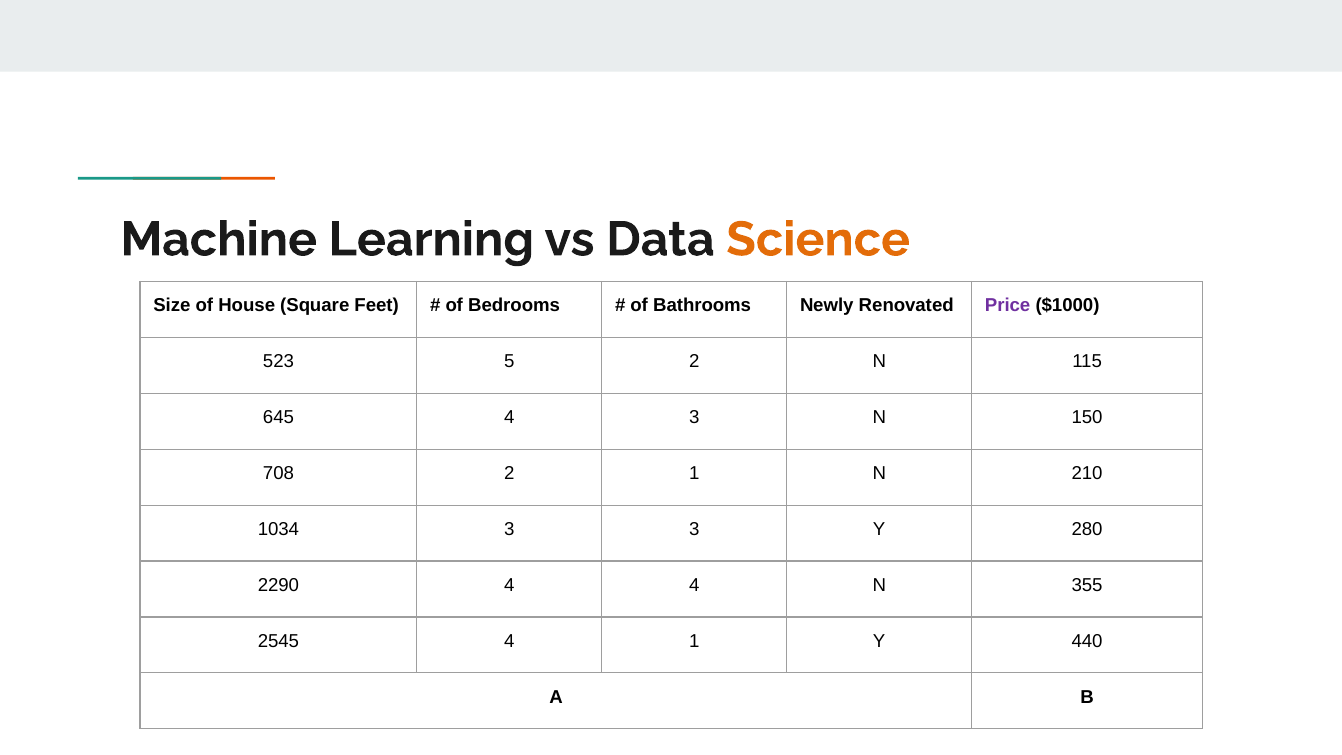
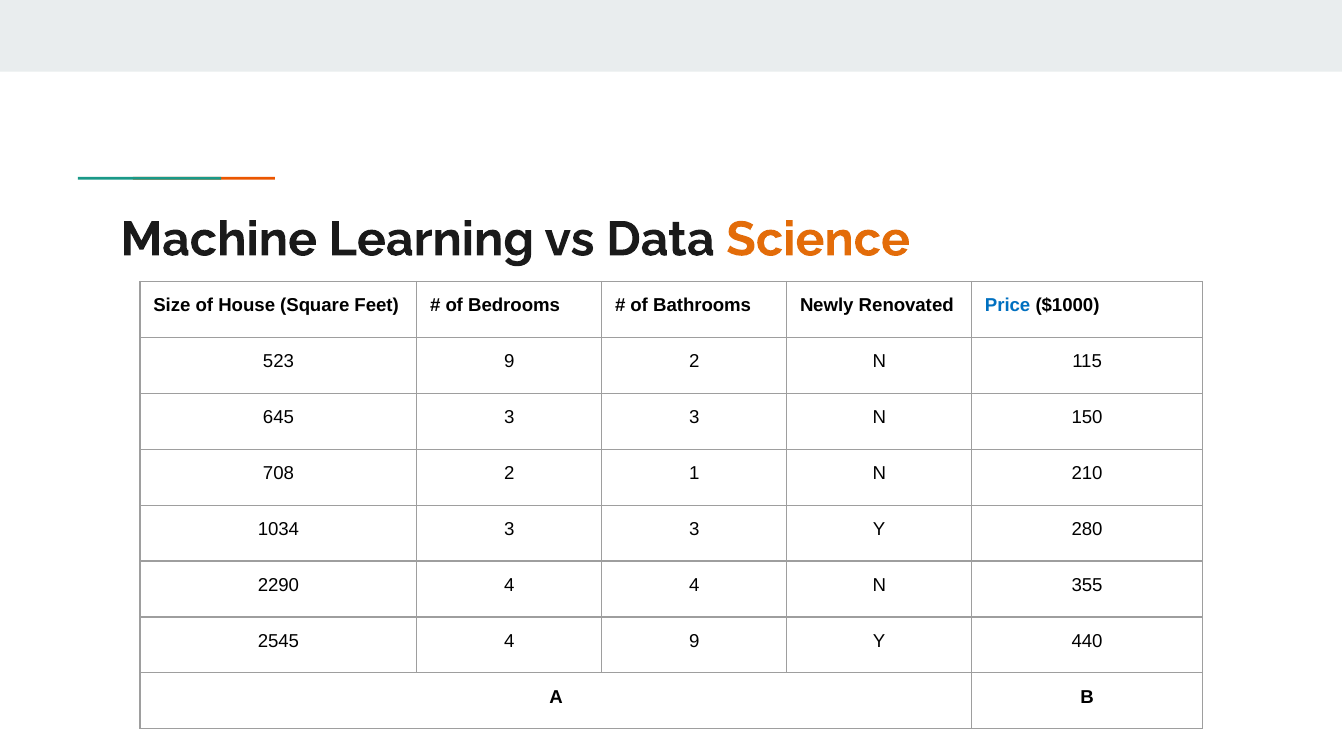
Price colour: purple -> blue
523 5: 5 -> 9
645 4: 4 -> 3
4 1: 1 -> 9
